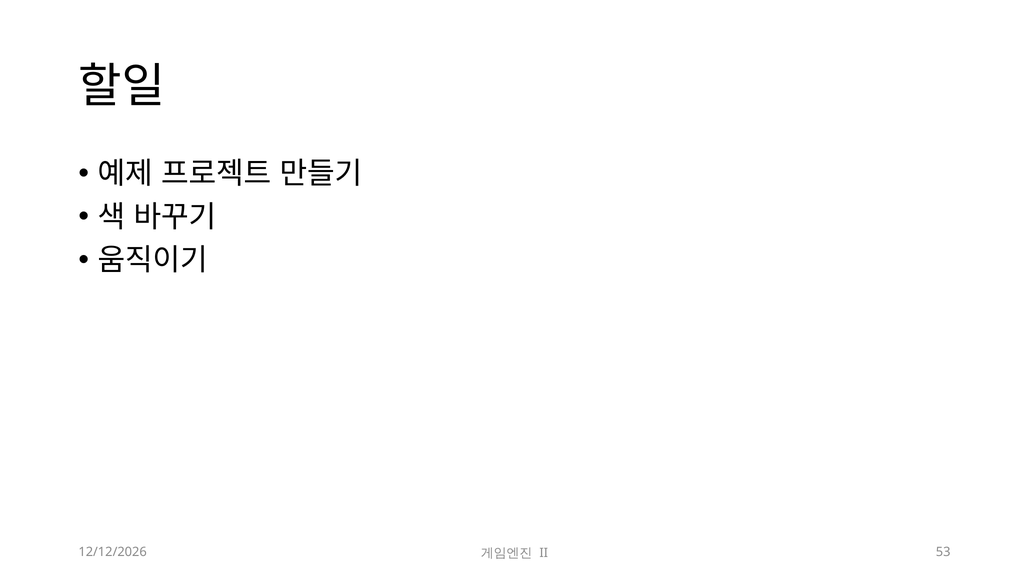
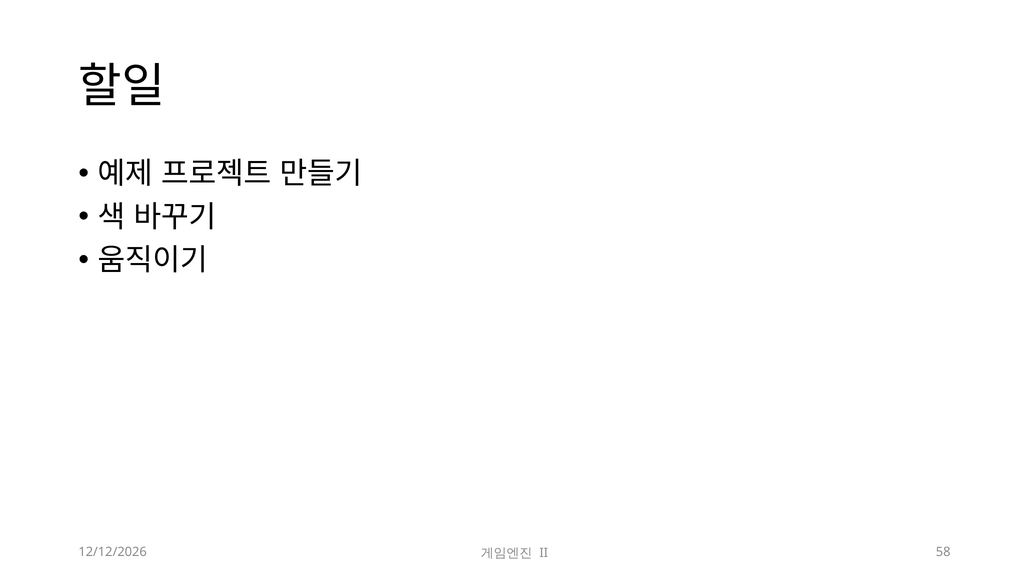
53: 53 -> 58
